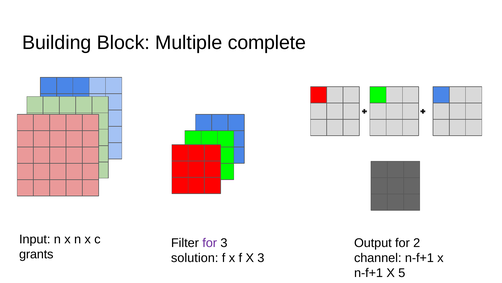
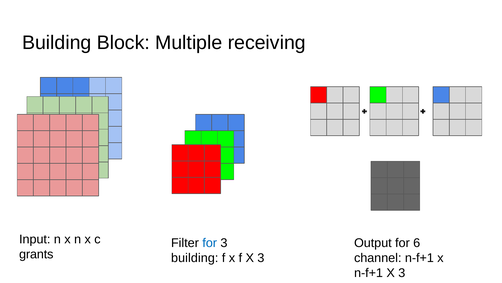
complete: complete -> receiving
for at (210, 242) colour: purple -> blue
2: 2 -> 6
solution at (195, 257): solution -> building
n-f+1 X 5: 5 -> 3
